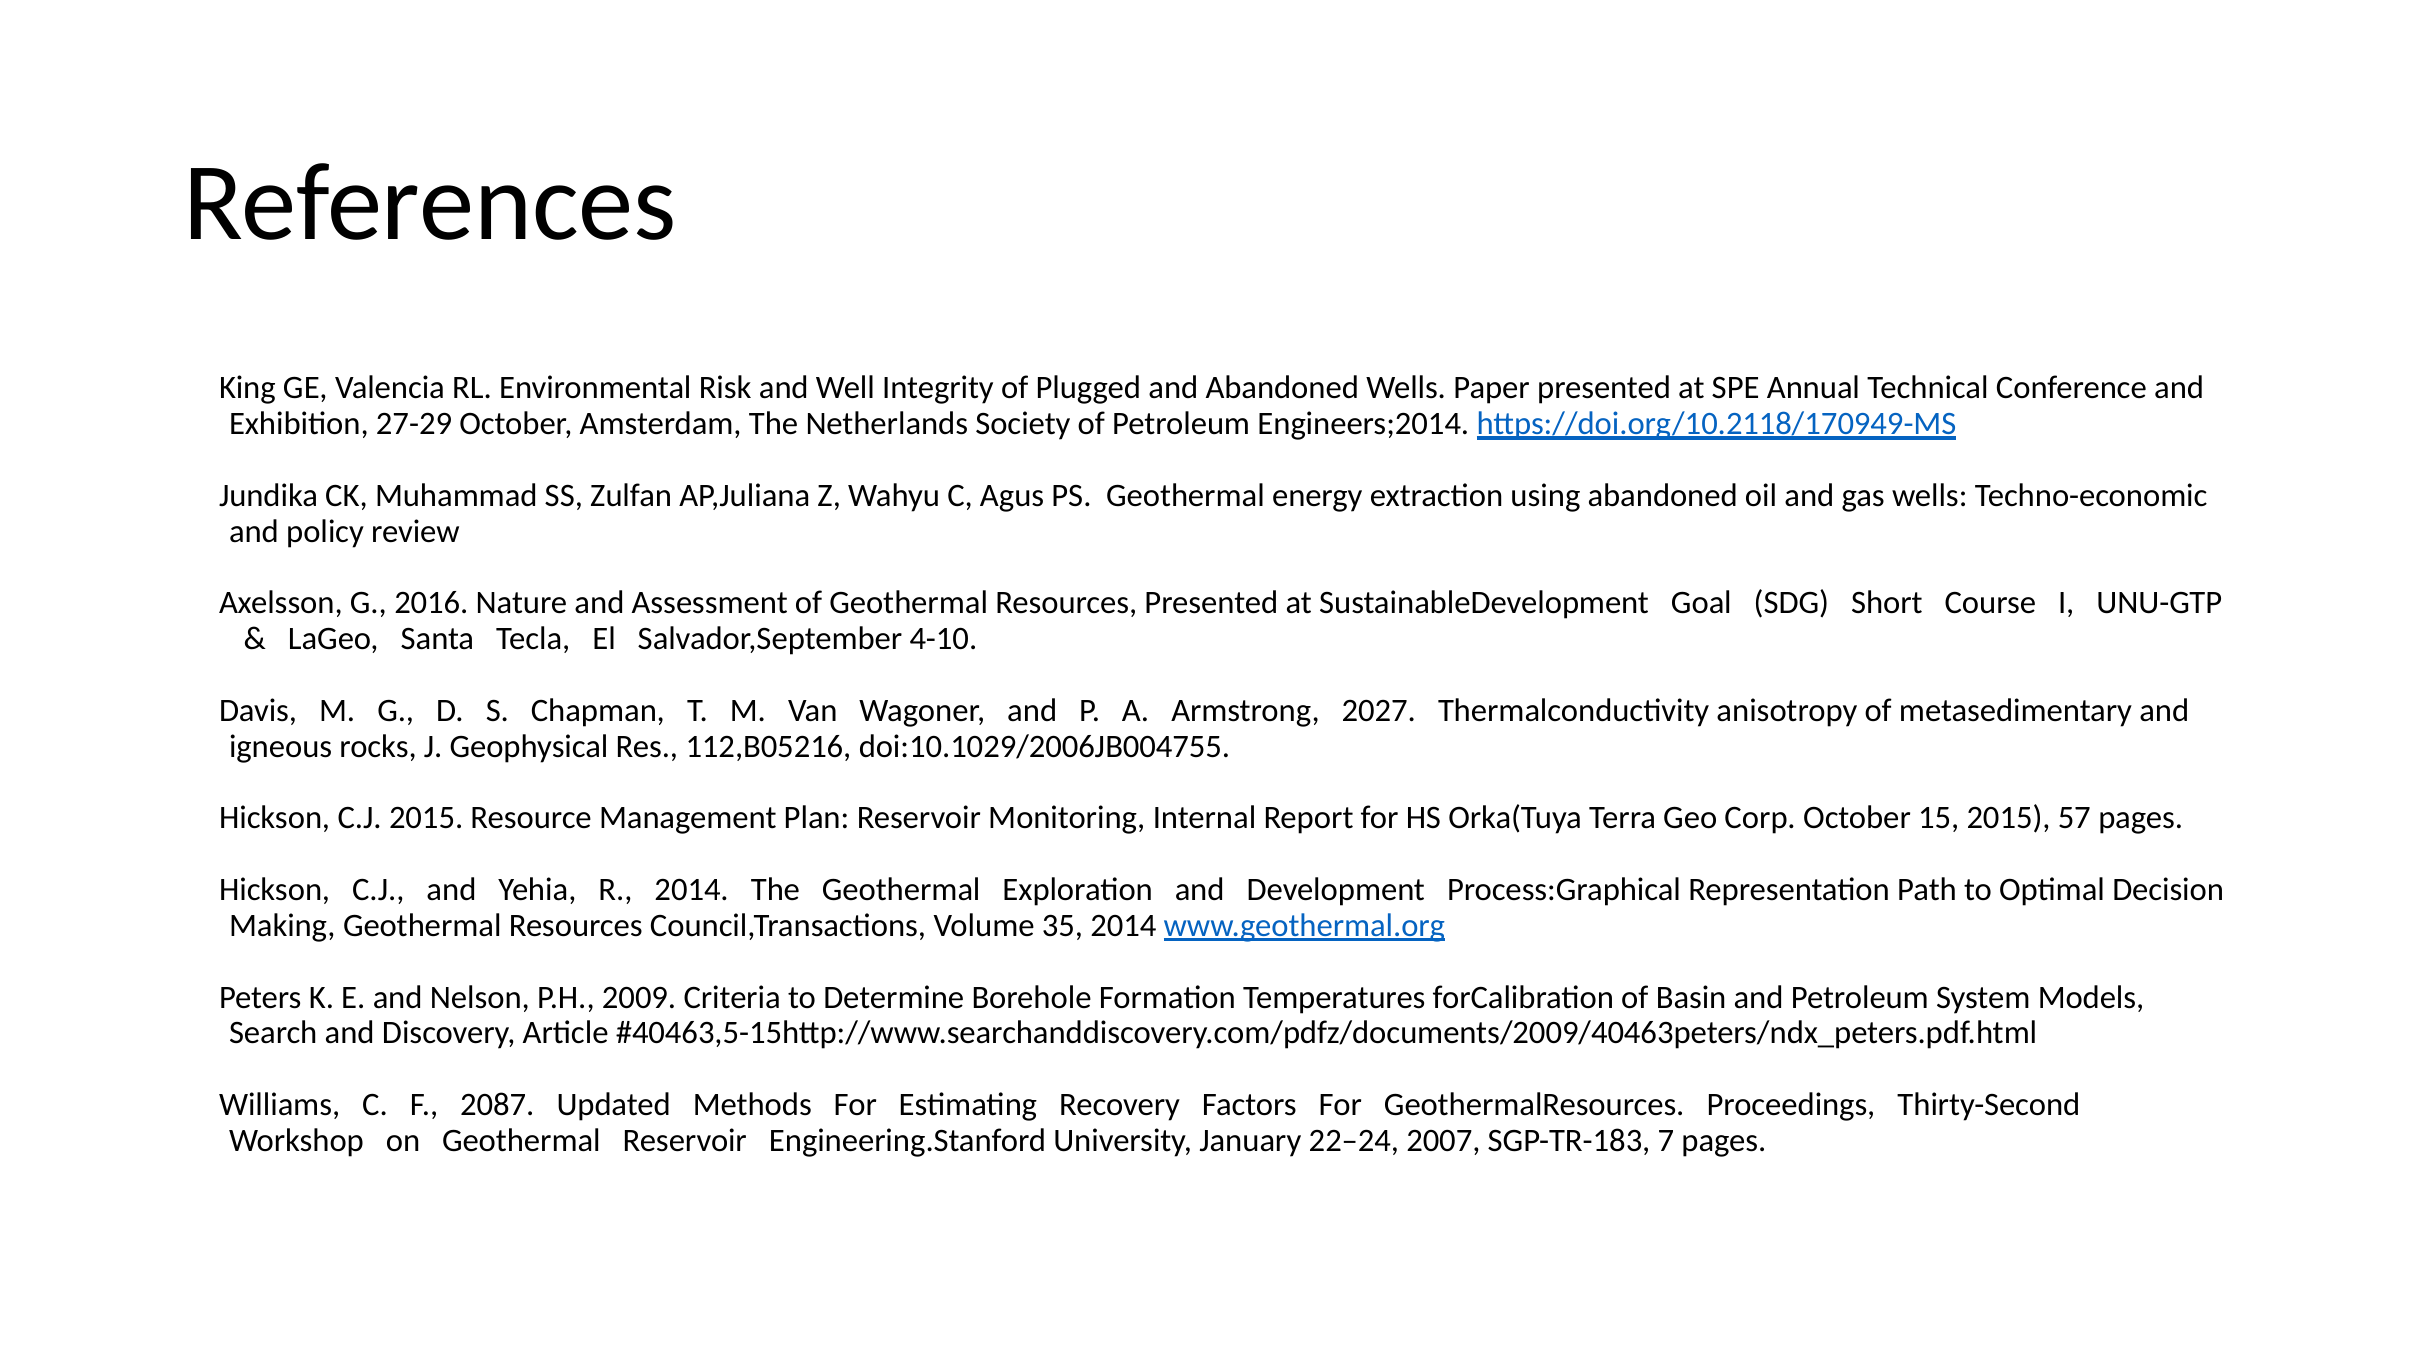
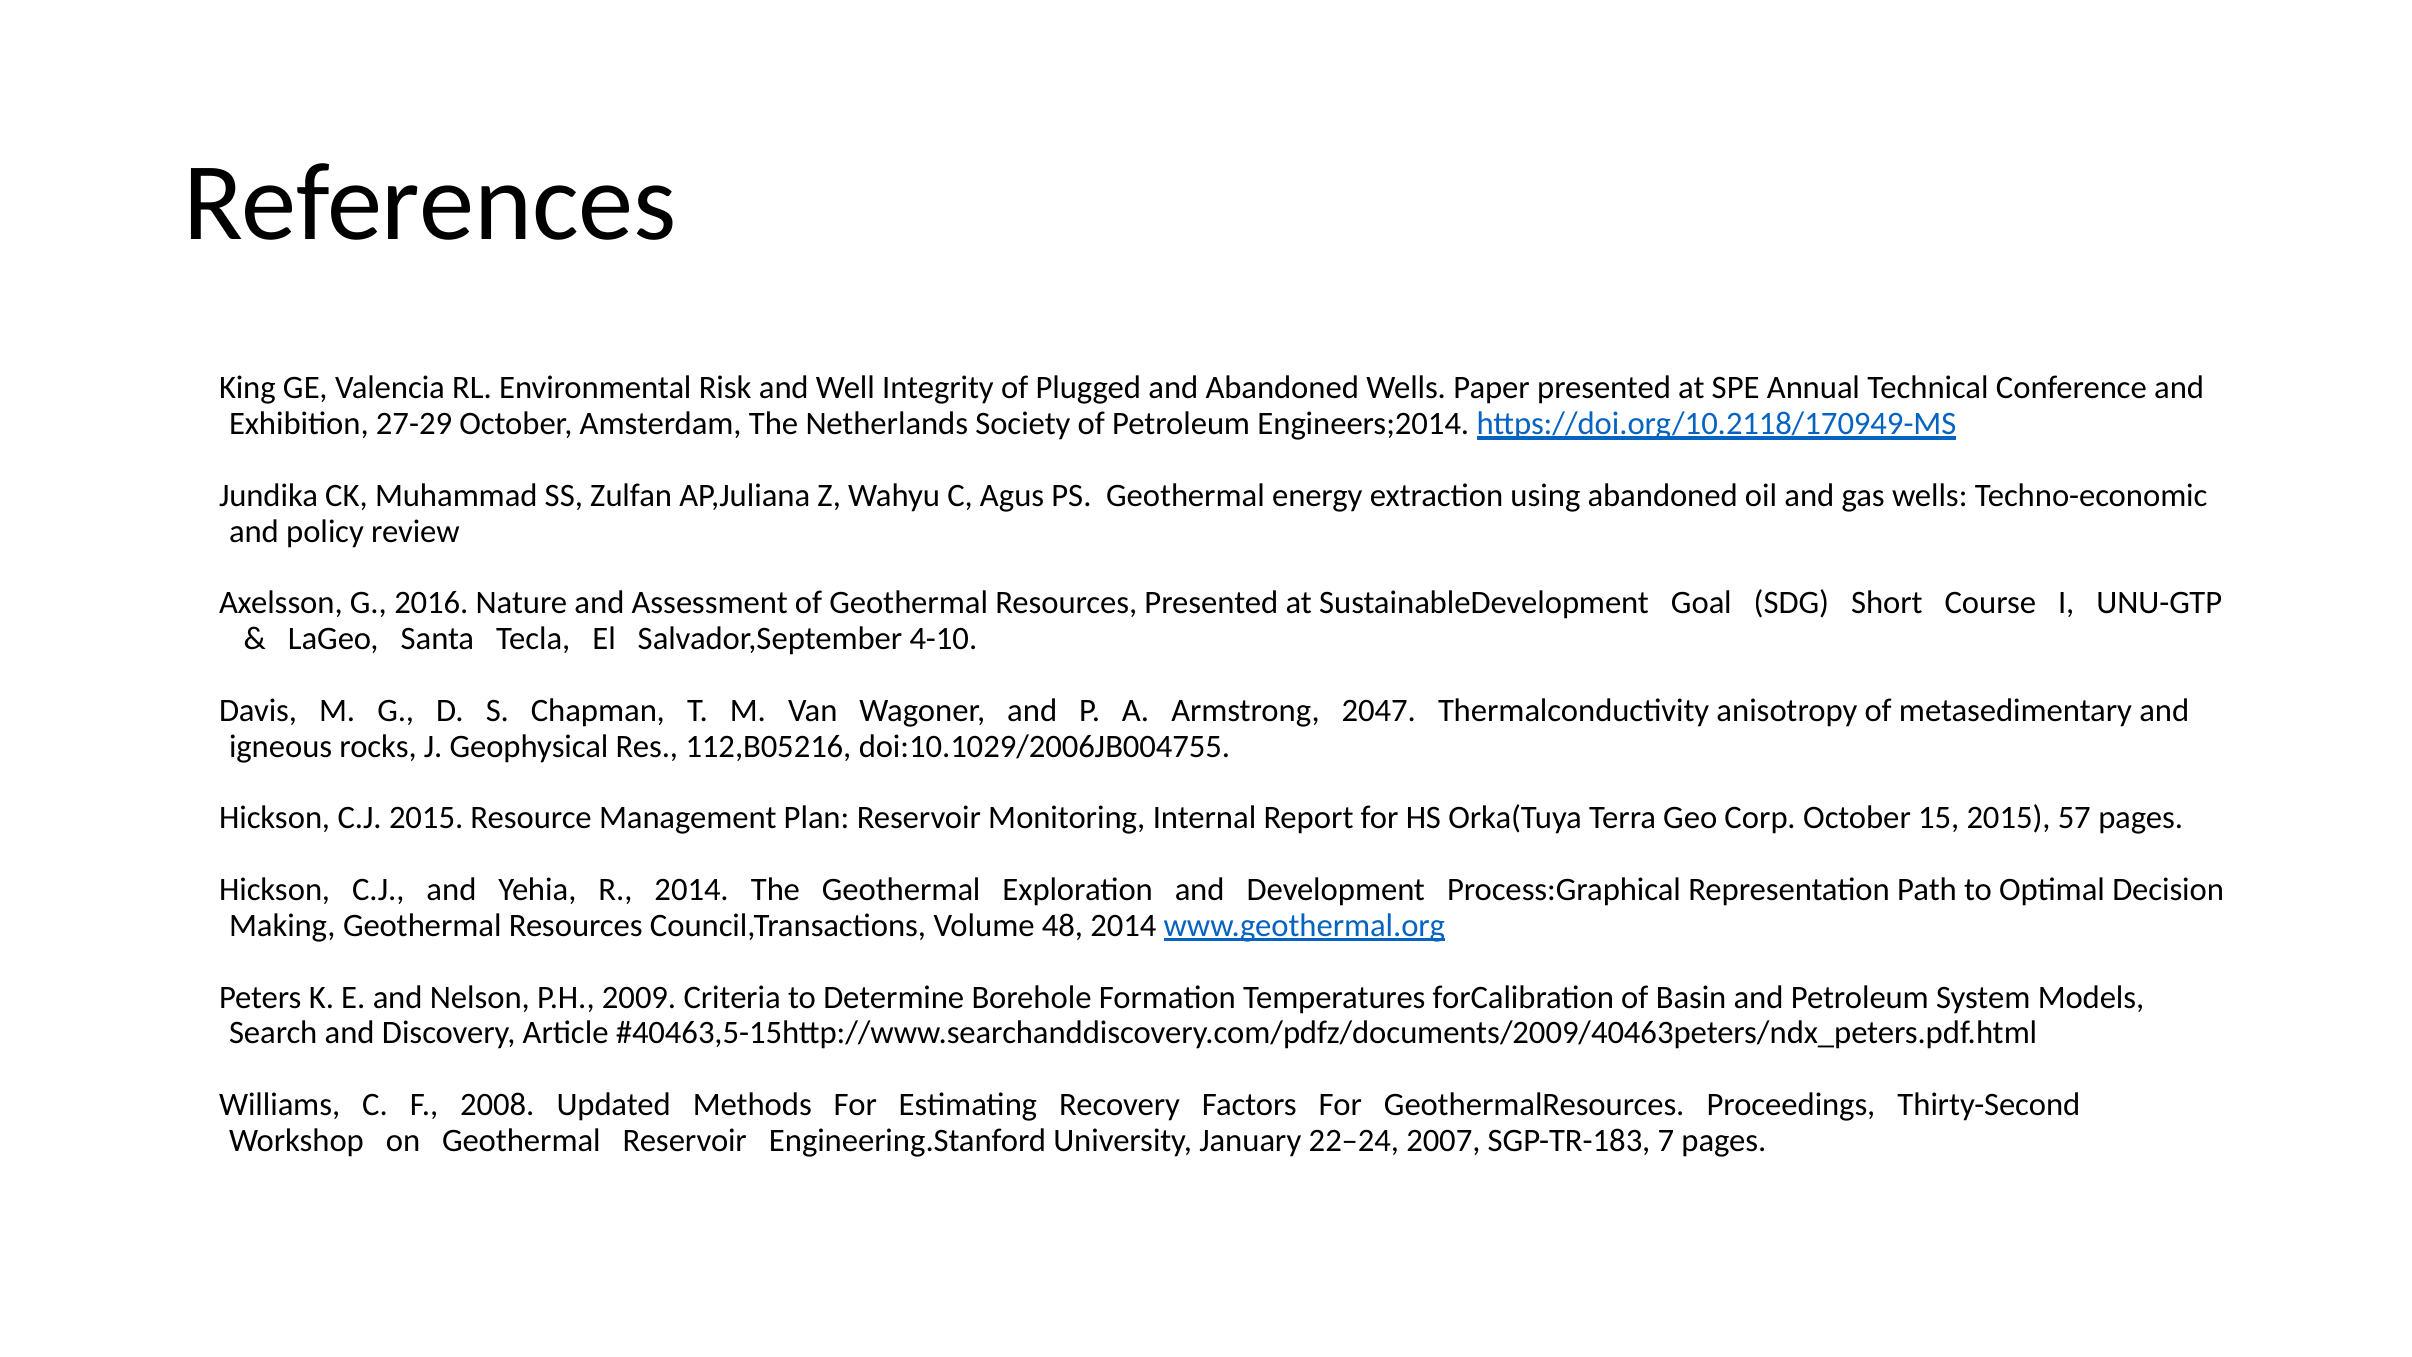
2027: 2027 -> 2047
35: 35 -> 48
2087: 2087 -> 2008
